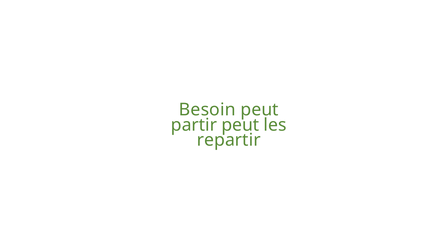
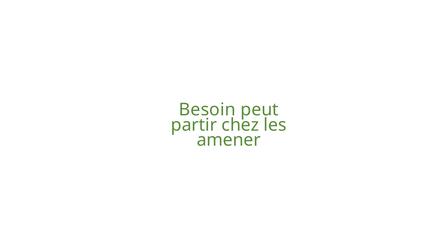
partir peut: peut -> chez
repartir: repartir -> amener
